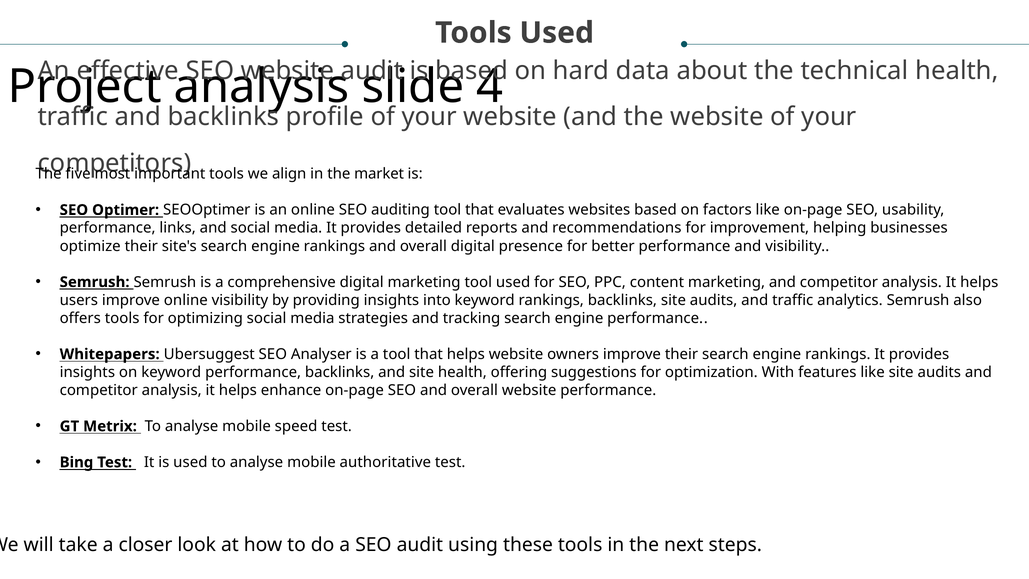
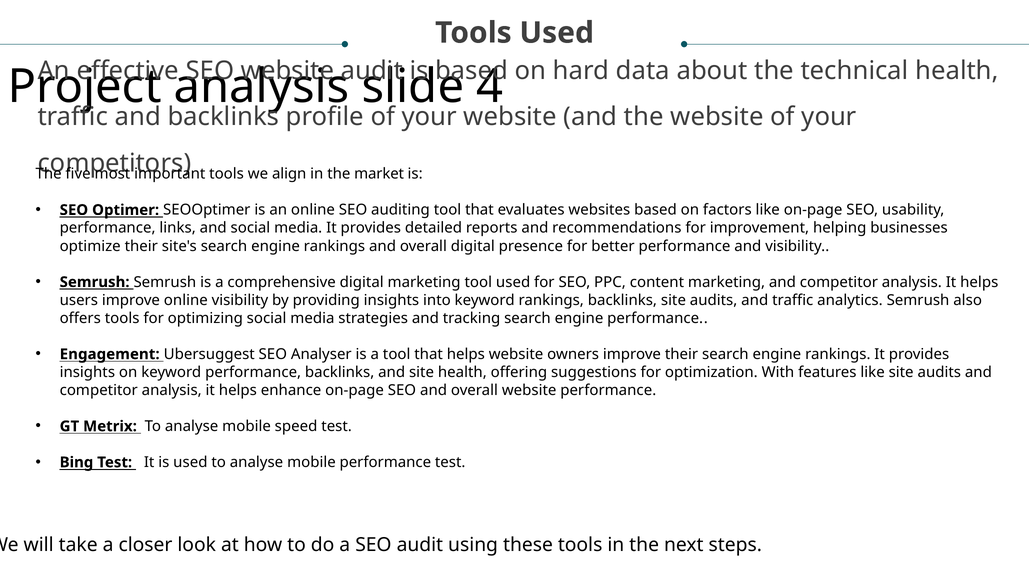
Whitepapers: Whitepapers -> Engagement
mobile authoritative: authoritative -> performance
